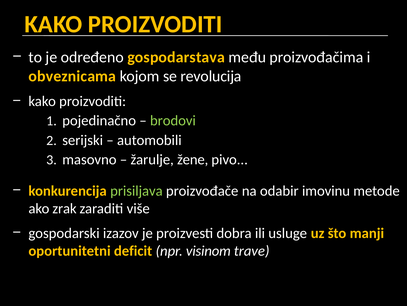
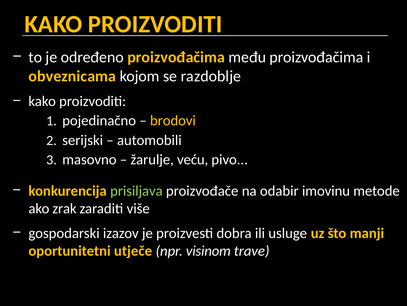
određeno gospodarstava: gospodarstava -> proizvođačima
revolucija: revolucija -> razdoblje
brodovi colour: light green -> yellow
žene: žene -> veću
deficit: deficit -> utječe
